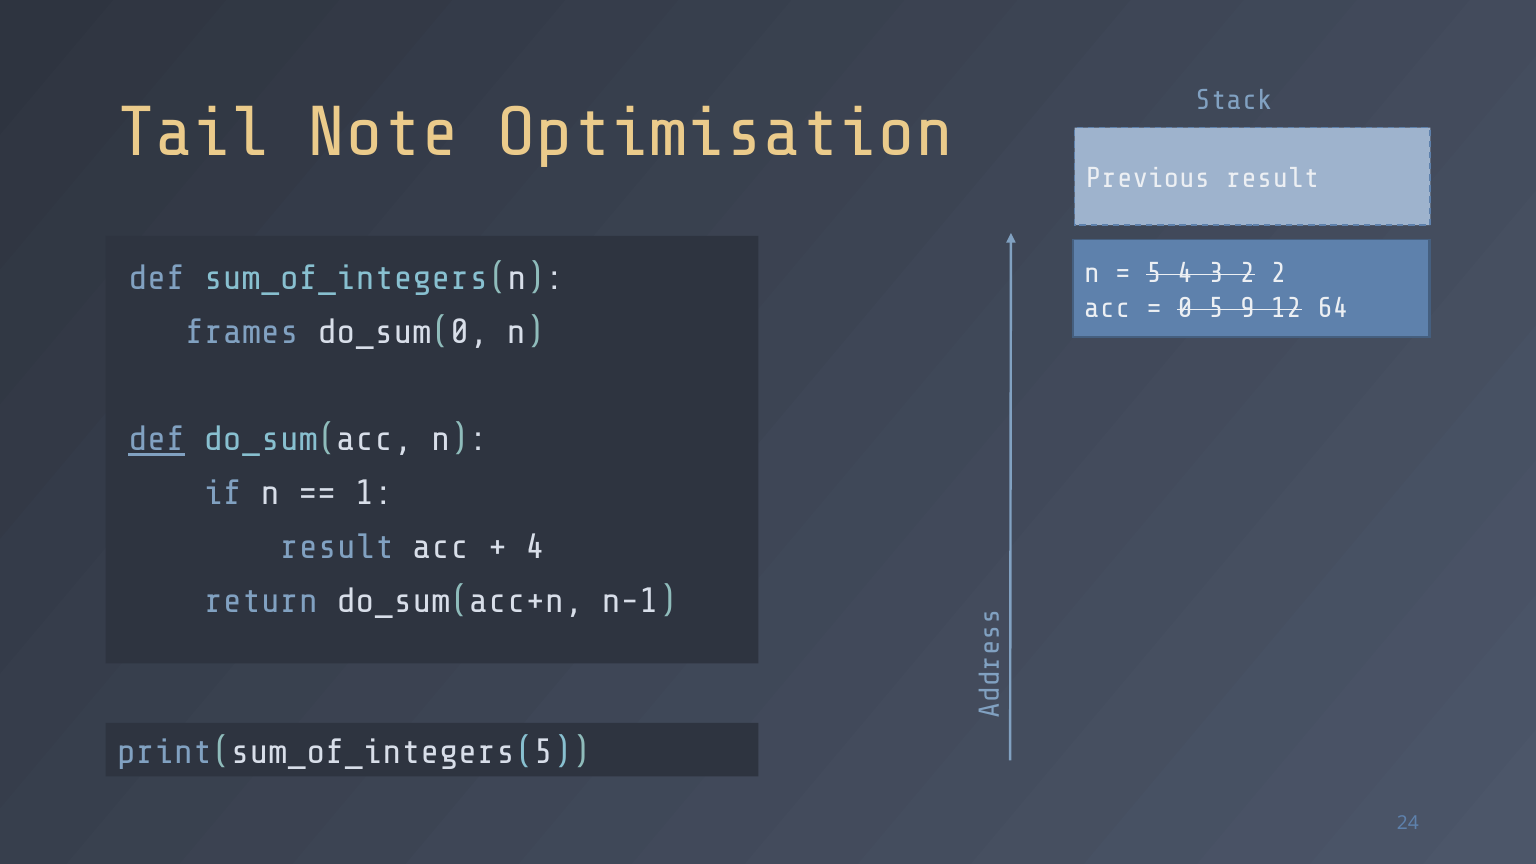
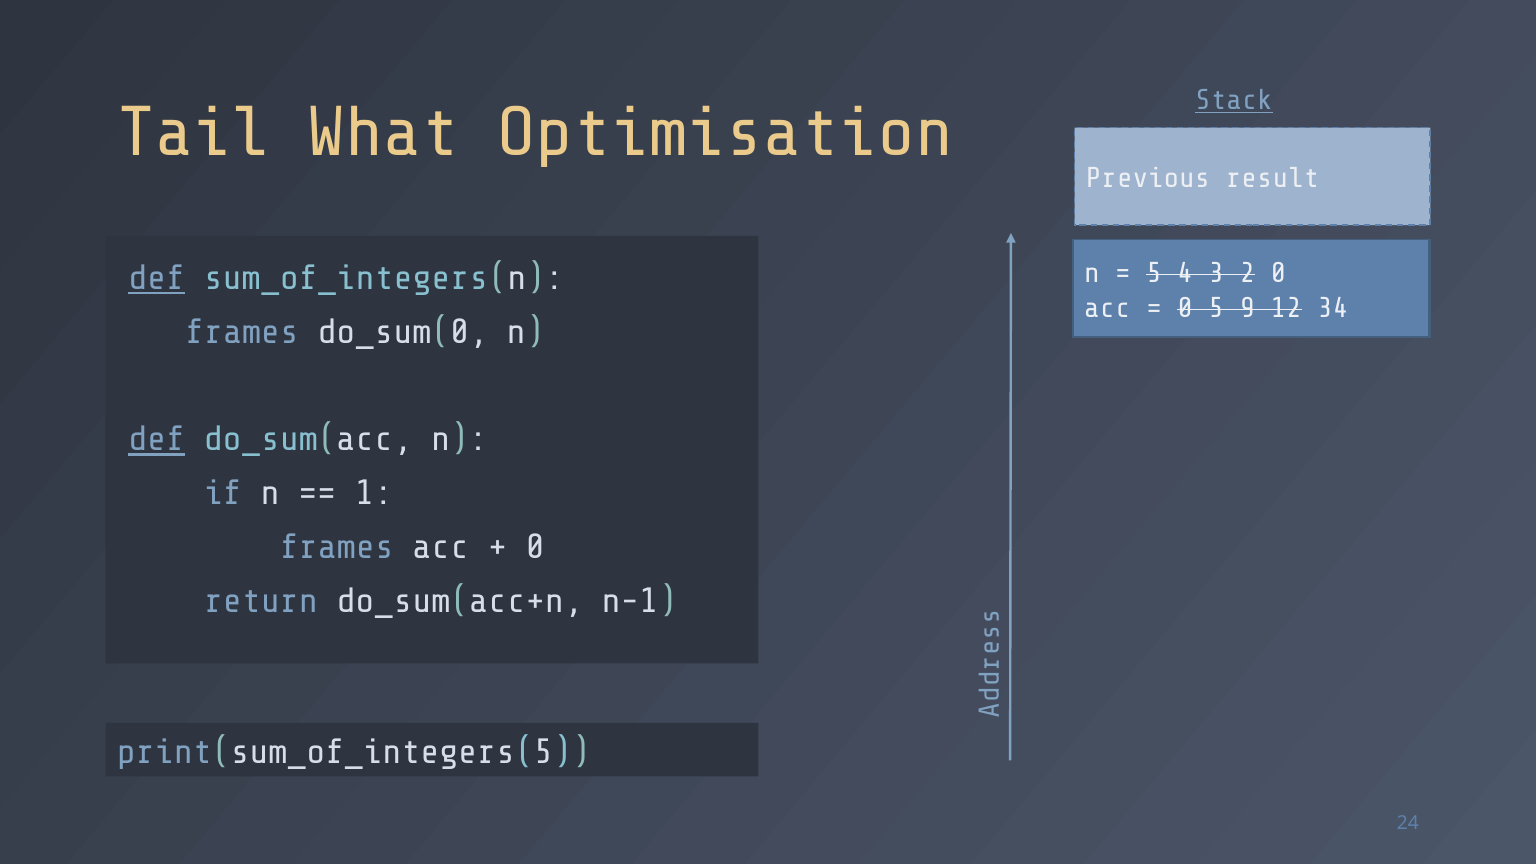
Stack underline: none -> present
Note: Note -> What
2 at (1278, 273): 2 -> 0
def at (157, 277) underline: none -> present
64: 64 -> 34
result at (337, 547): result -> frames
4 at (535, 547): 4 -> 0
